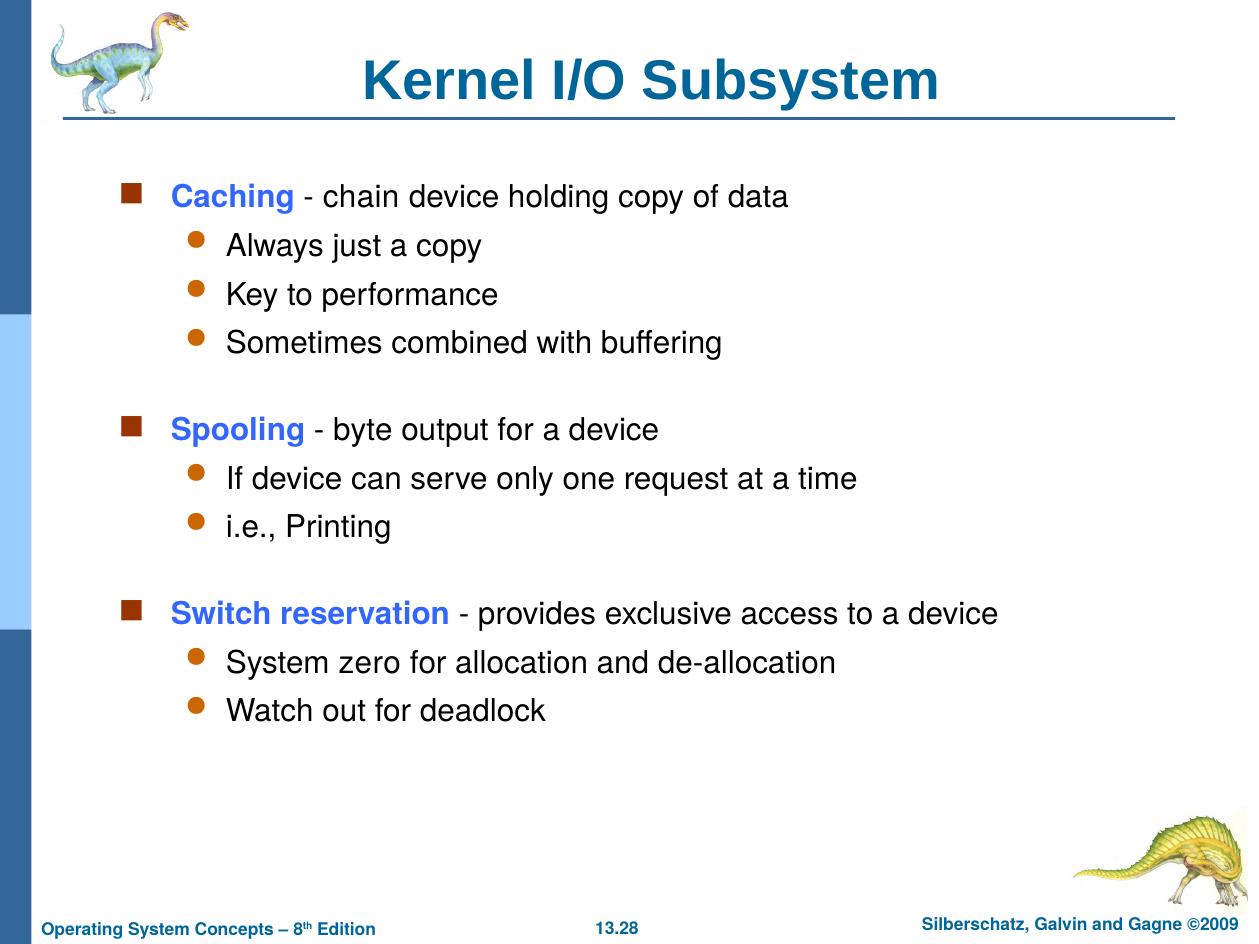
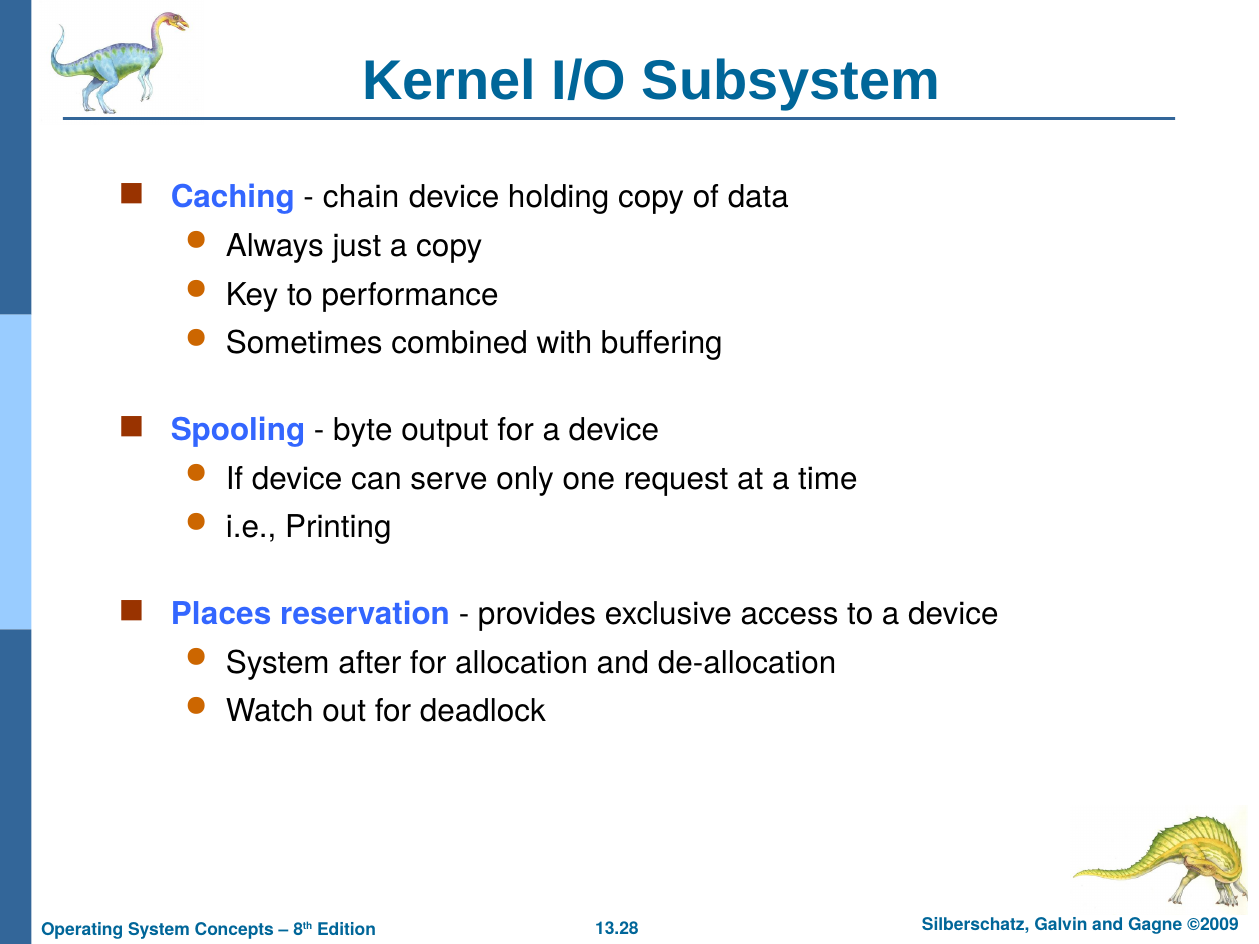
Switch: Switch -> Places
zero: zero -> after
